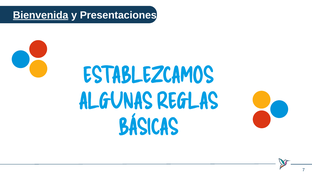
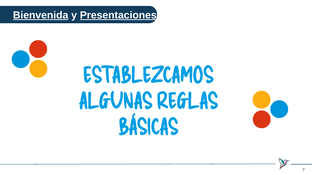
Presentaciones underline: none -> present
